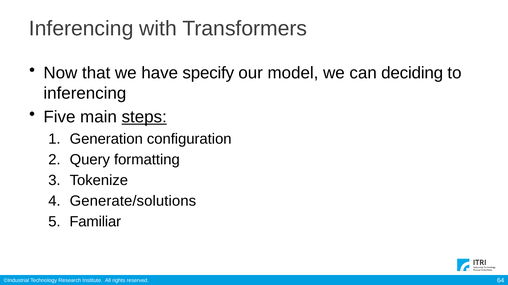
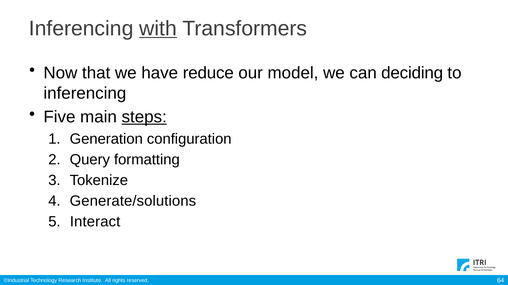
with underline: none -> present
specify: specify -> reduce
Familiar: Familiar -> Interact
